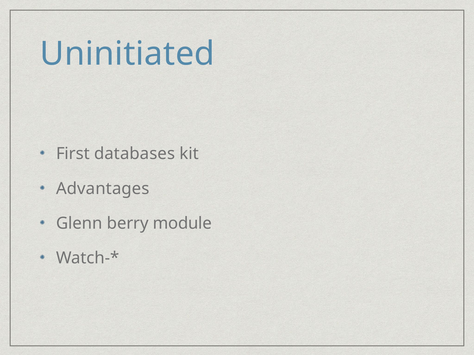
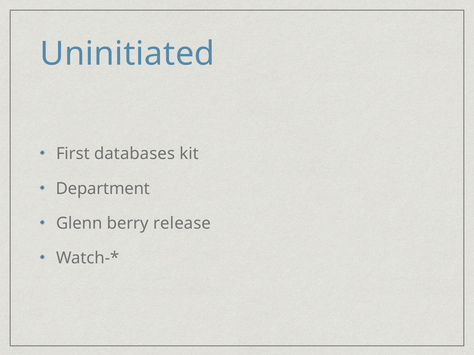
Advantages: Advantages -> Department
module: module -> release
